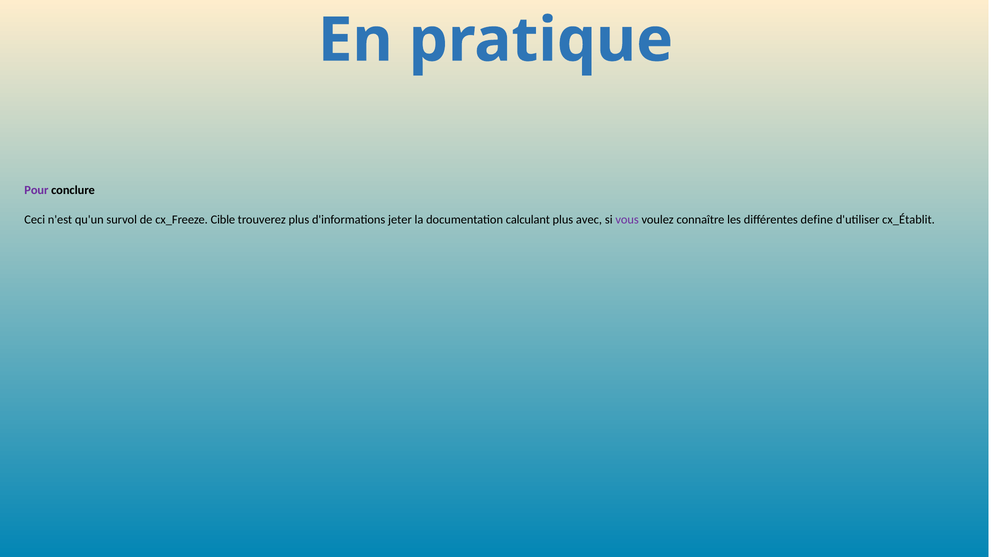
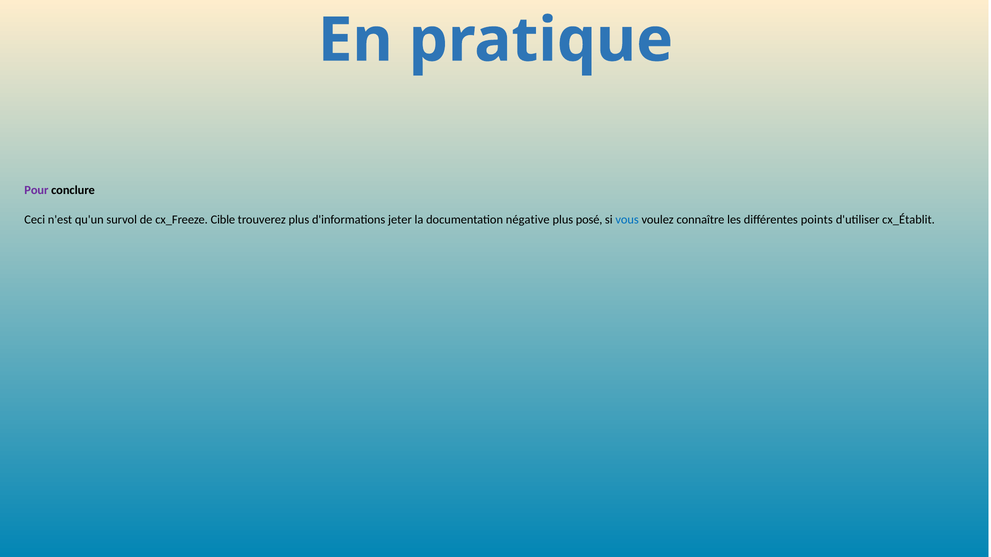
calculant: calculant -> négative
avec: avec -> posé
vous colour: purple -> blue
define: define -> points
